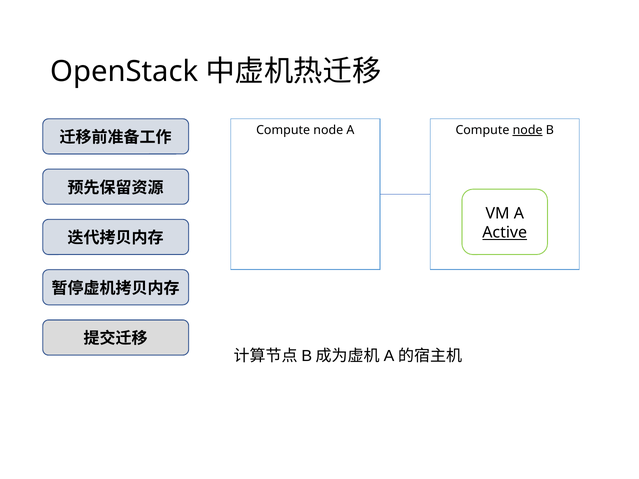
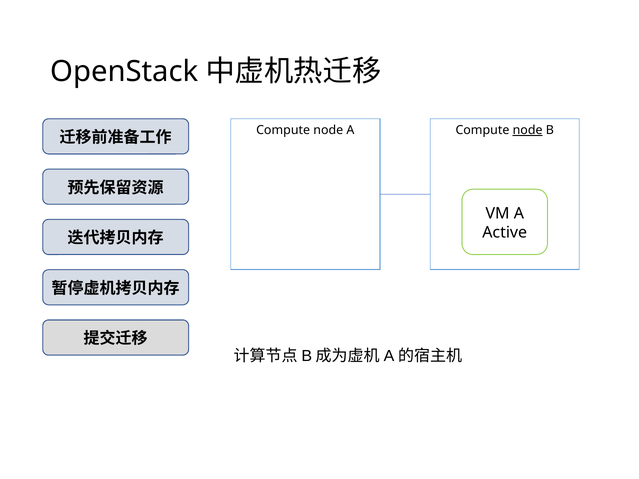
Active underline: present -> none
